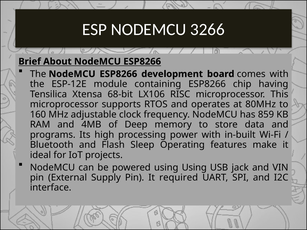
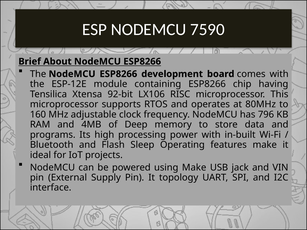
3266: 3266 -> 7590
68-bit: 68-bit -> 92-bit
859: 859 -> 796
using Using: Using -> Make
required: required -> topology
